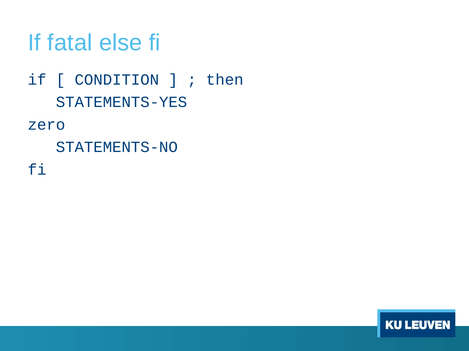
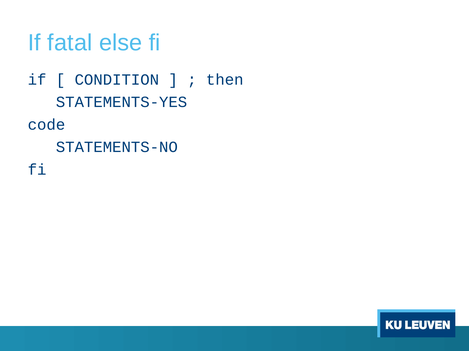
zero: zero -> code
